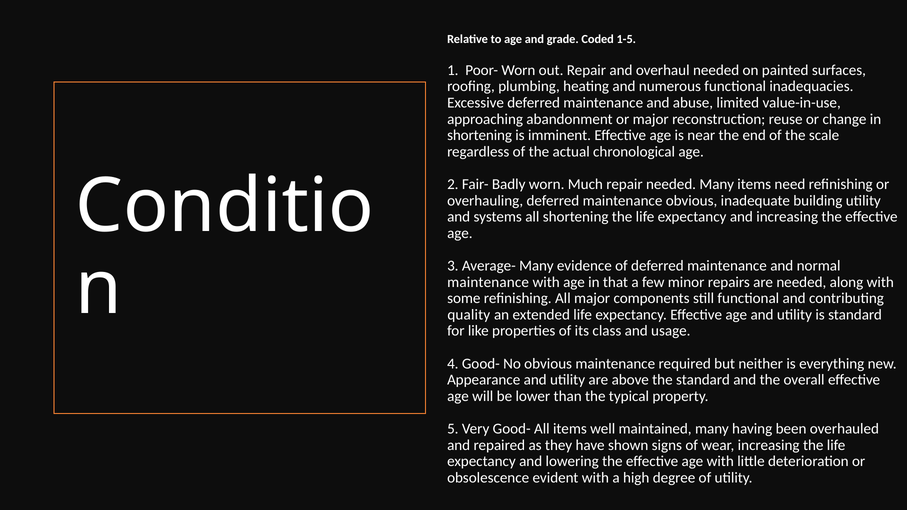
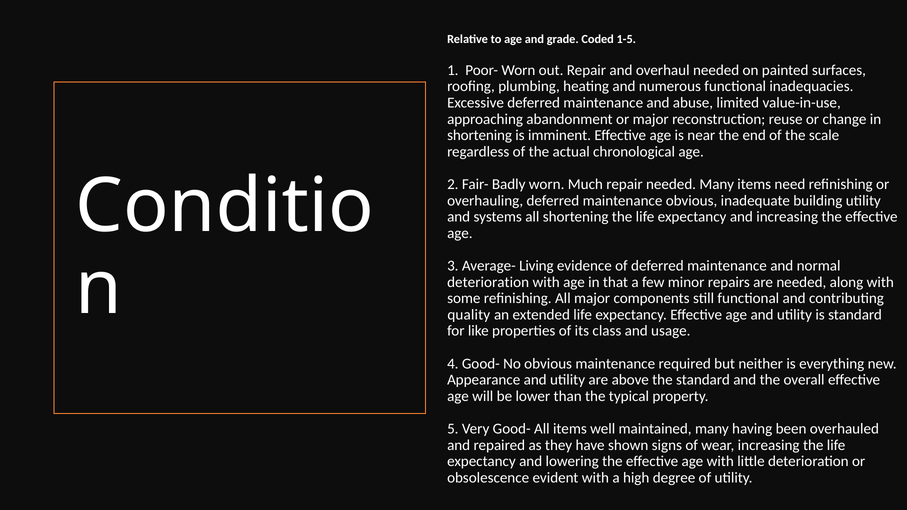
Average- Many: Many -> Living
maintenance at (488, 282): maintenance -> deterioration
